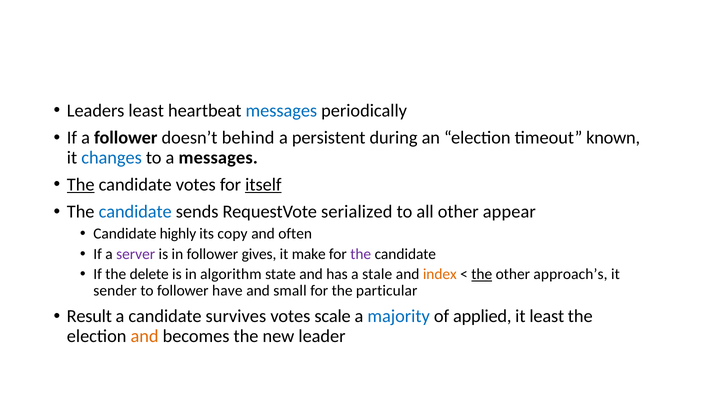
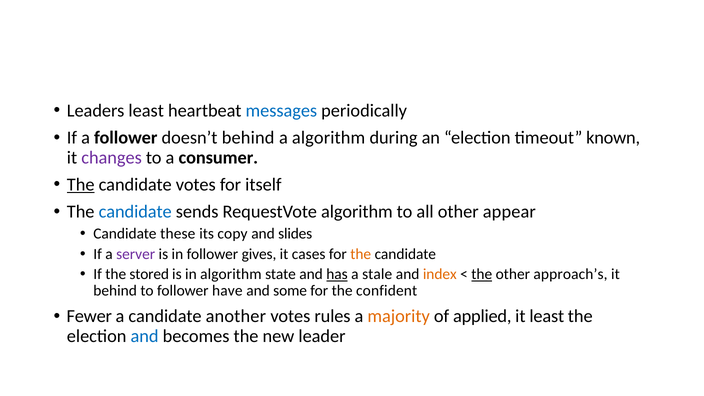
a persistent: persistent -> algorithm
changes colour: blue -> purple
a messages: messages -> consumer
itself underline: present -> none
RequestVote serialized: serialized -> algorithm
highly: highly -> these
often: often -> slides
make: make -> cases
the at (361, 254) colour: purple -> orange
delete: delete -> stored
has underline: none -> present
sender at (115, 291): sender -> behind
small: small -> some
particular: particular -> confident
Result: Result -> Fewer
survives: survives -> another
scale: scale -> rules
majority colour: blue -> orange
and at (145, 336) colour: orange -> blue
